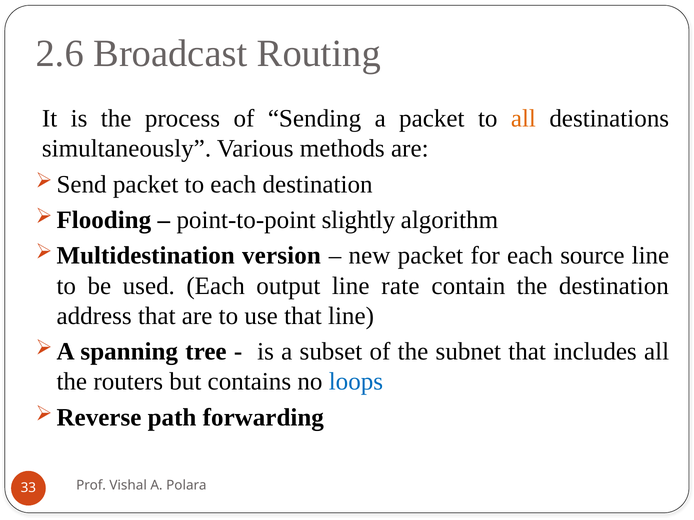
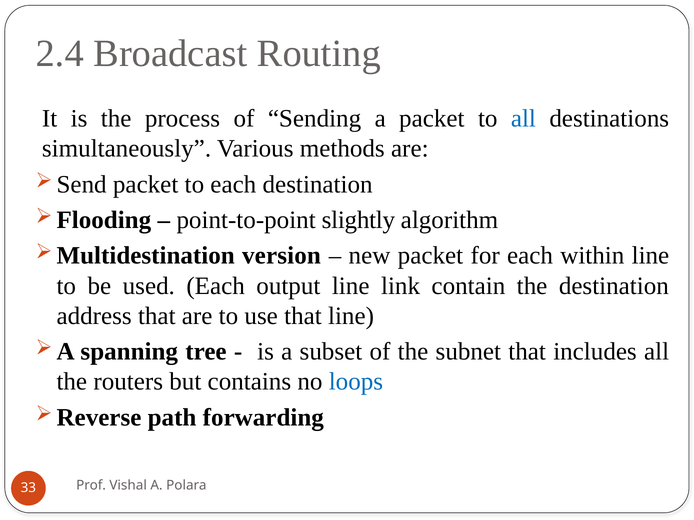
2.6: 2.6 -> 2.4
all at (523, 119) colour: orange -> blue
source: source -> within
rate: rate -> link
